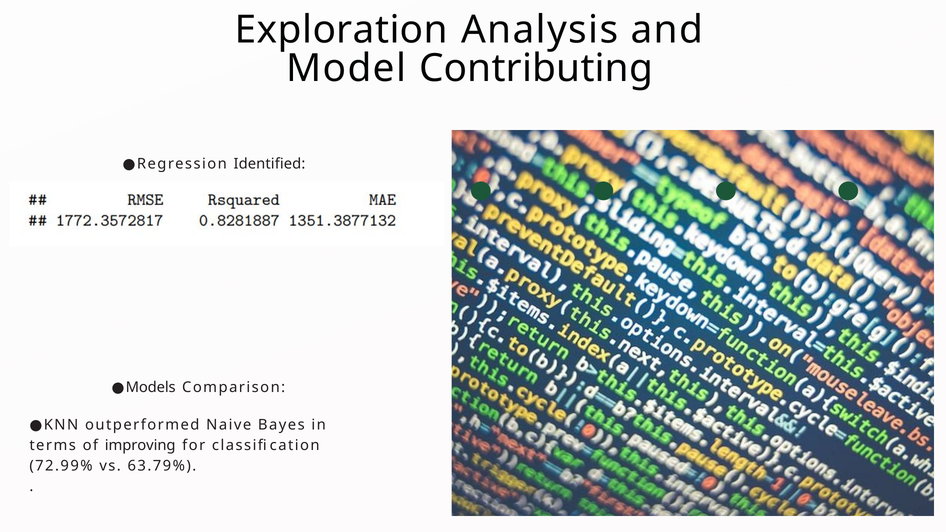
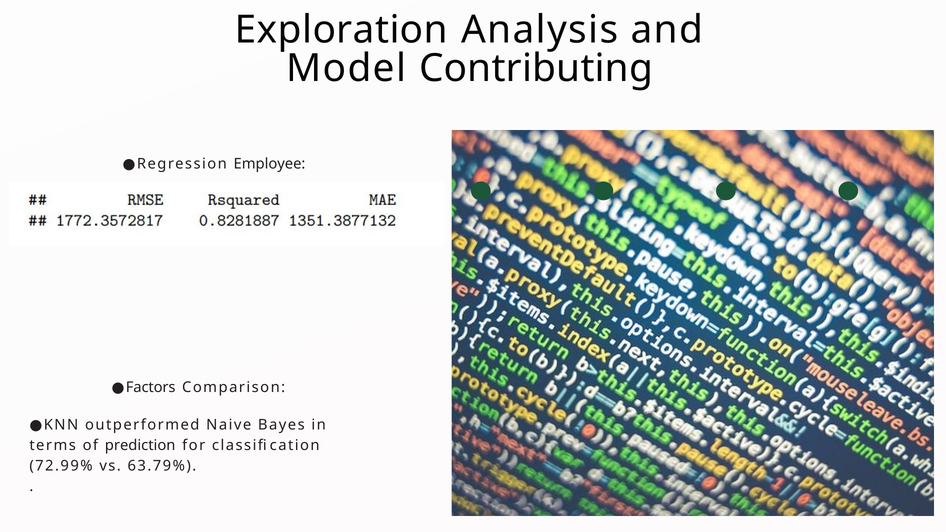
Identified: Identified -> Employee
Models: Models -> Factors
improving: improving -> prediction
